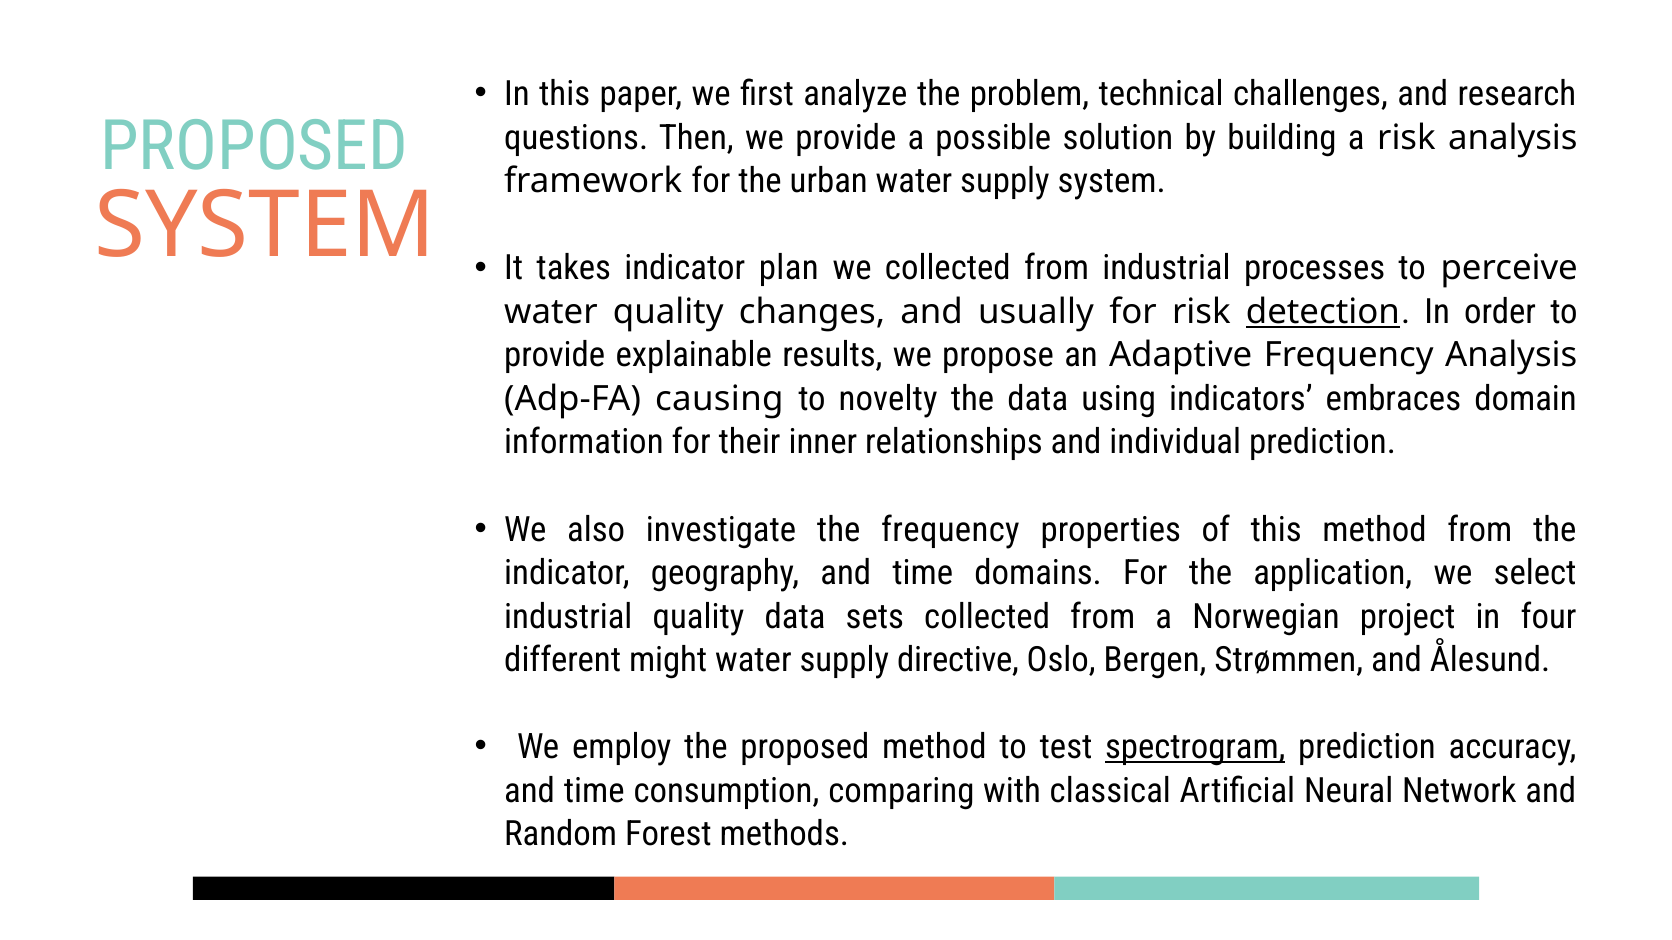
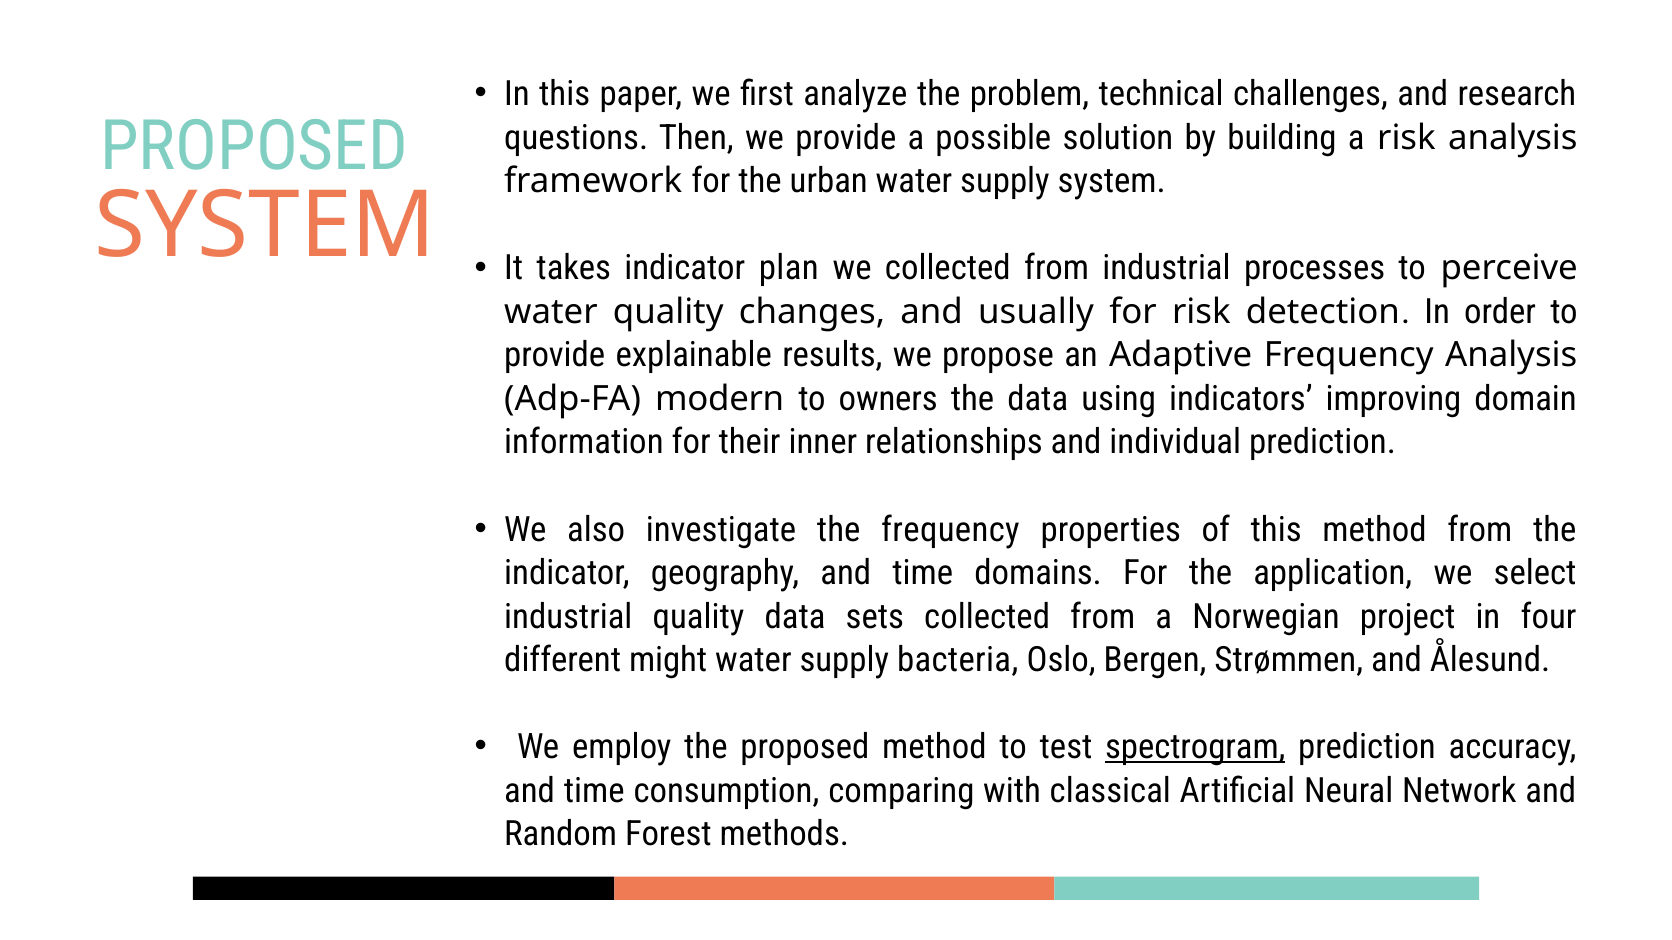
detection underline: present -> none
causing: causing -> modern
novelty: novelty -> owners
embraces: embraces -> improving
directive: directive -> bacteria
